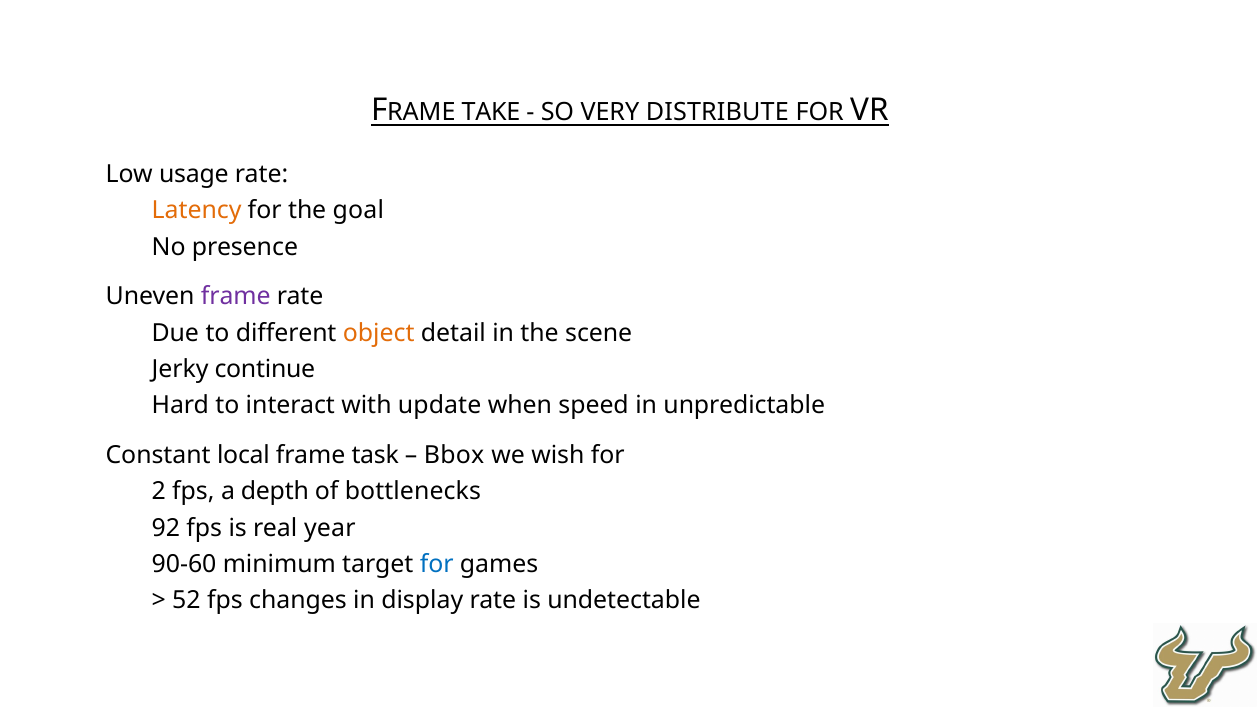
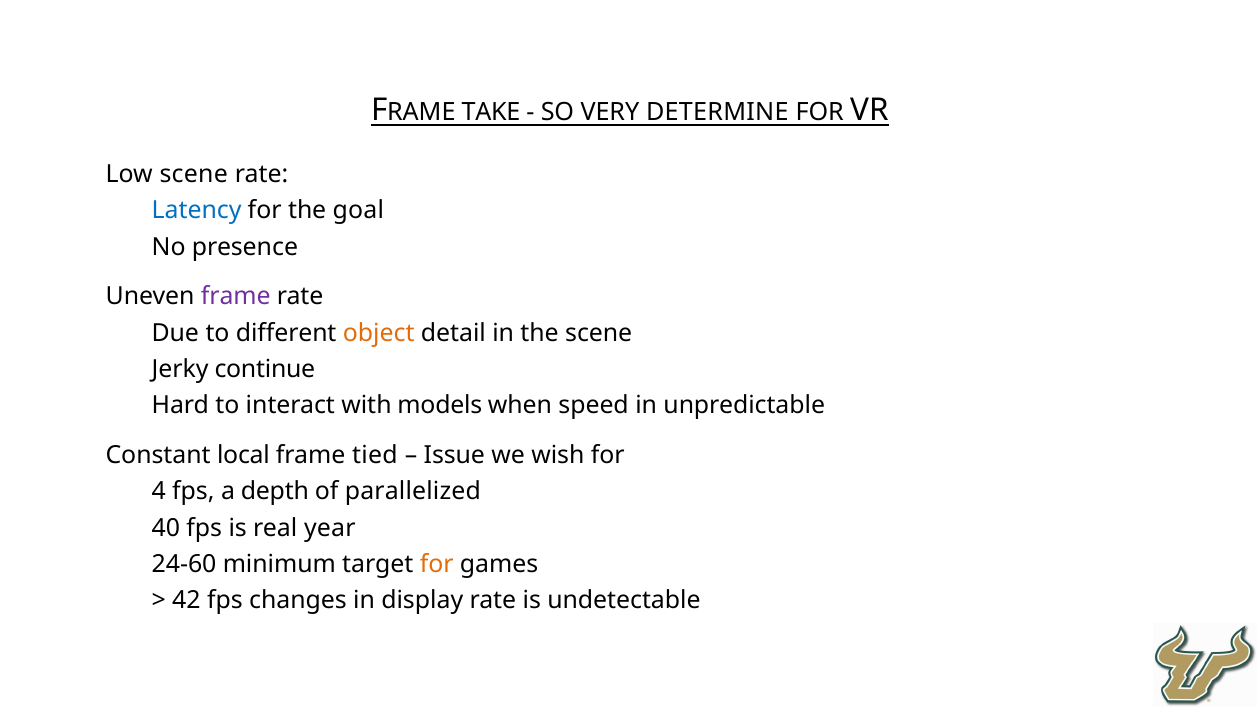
DISTRIBUTE: DISTRIBUTE -> DETERMINE
Low usage: usage -> scene
Latency colour: orange -> blue
update: update -> models
task: task -> tied
Bbox: Bbox -> Issue
2: 2 -> 4
bottlenecks: bottlenecks -> parallelized
92: 92 -> 40
90-60: 90-60 -> 24-60
for at (437, 564) colour: blue -> orange
52: 52 -> 42
